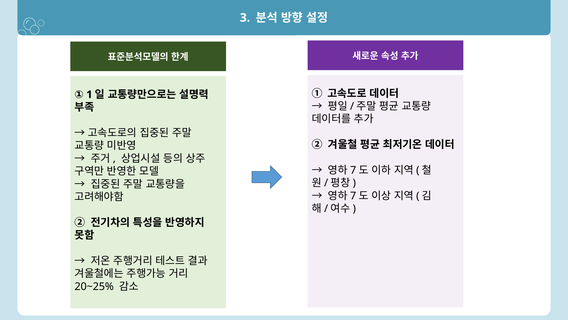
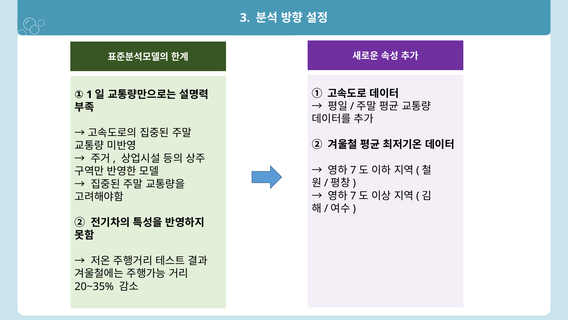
20~25%: 20~25% -> 20~35%
